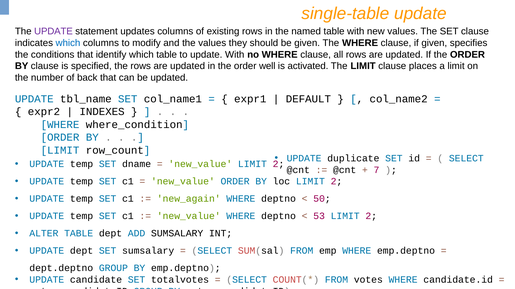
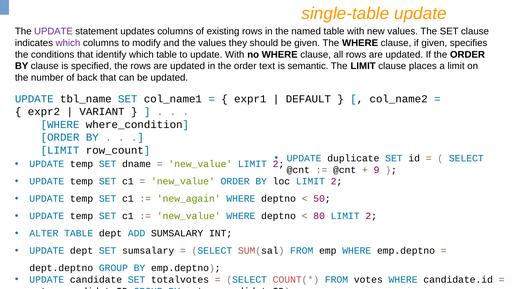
which at (68, 43) colour: blue -> purple
well: well -> text
activated: activated -> semantic
INDEXES: INDEXES -> VARIANT
7: 7 -> 9
53: 53 -> 80
